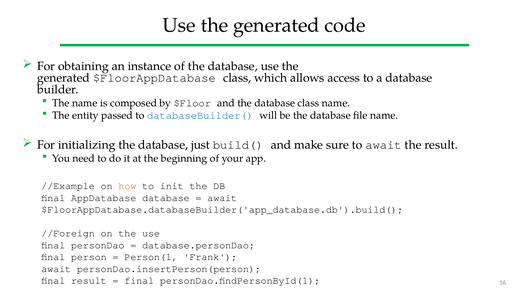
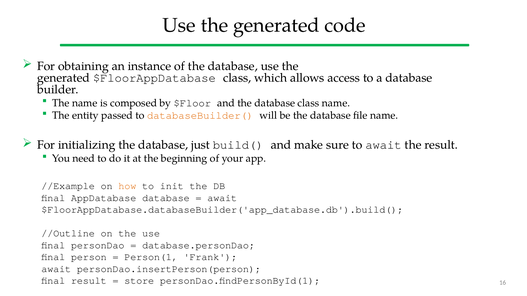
databaseBuilder( colour: blue -> orange
//Foreign: //Foreign -> //Outline
final at (139, 281): final -> store
